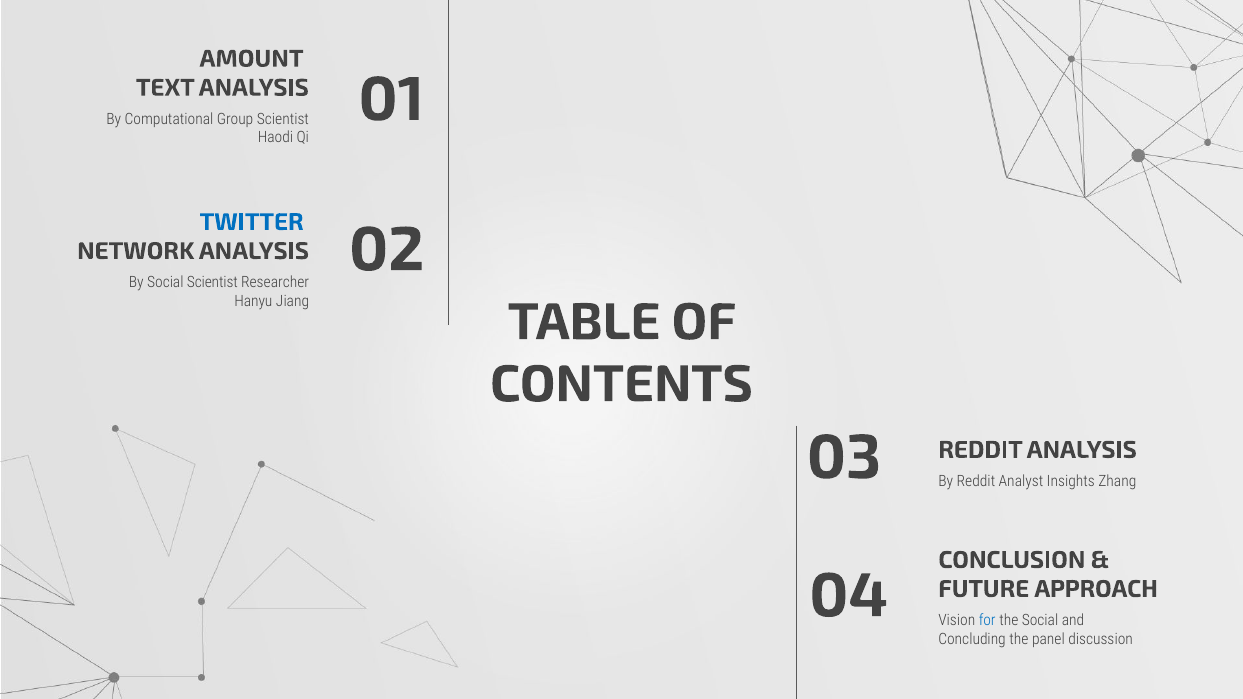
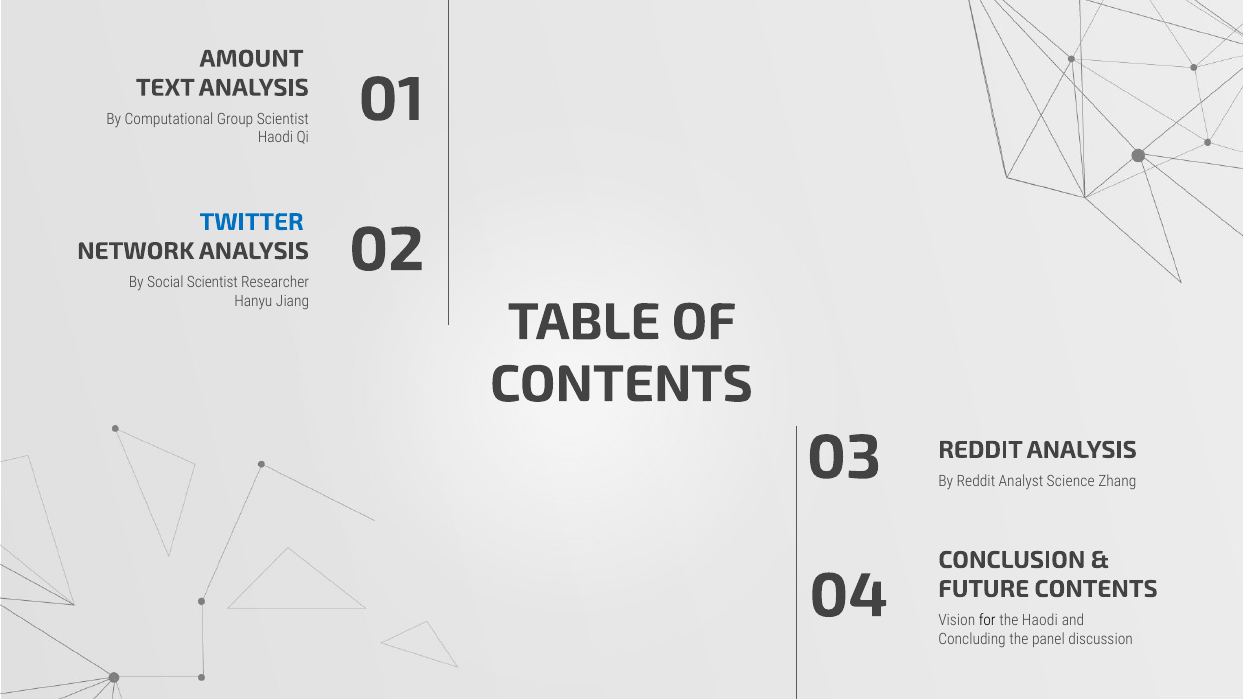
Insights: Insights -> Science
FUTURE APPROACH: APPROACH -> CONTENTS
for colour: blue -> black
the Social: Social -> Haodi
